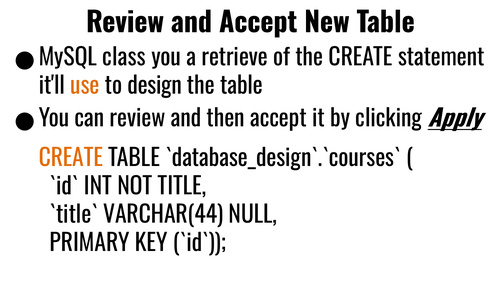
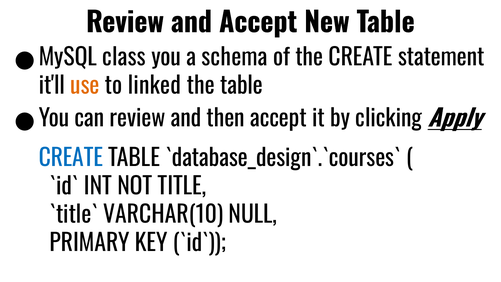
retrieve: retrieve -> schema
design: design -> linked
CREATE at (71, 158) colour: orange -> blue
VARCHAR(44: VARCHAR(44 -> VARCHAR(10
